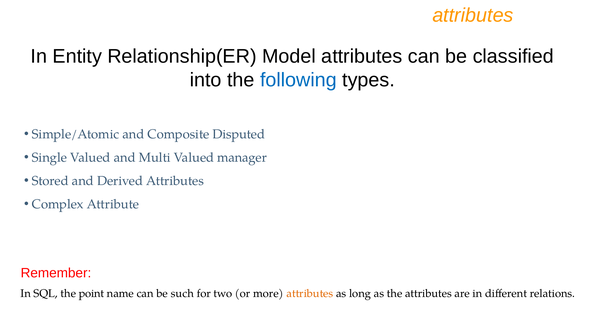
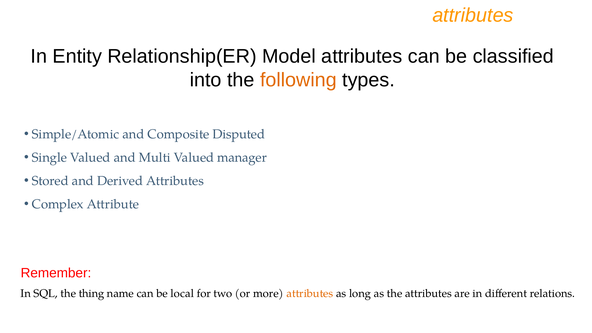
following colour: blue -> orange
point: point -> thing
such: such -> local
